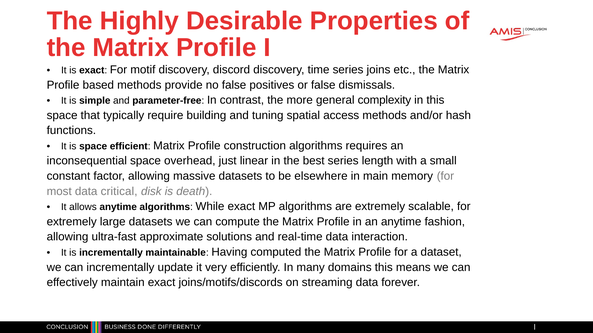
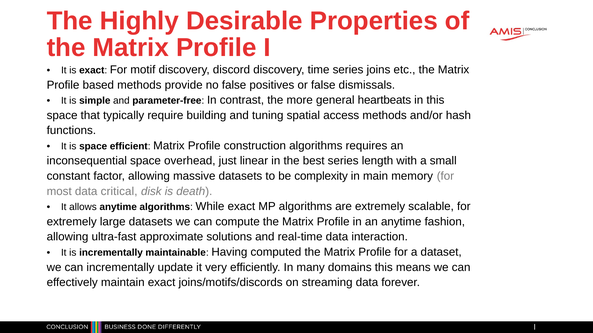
complexity: complexity -> heartbeats
elsewhere: elsewhere -> complexity
